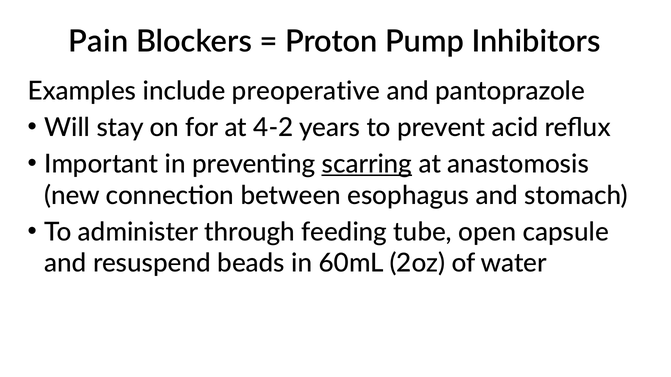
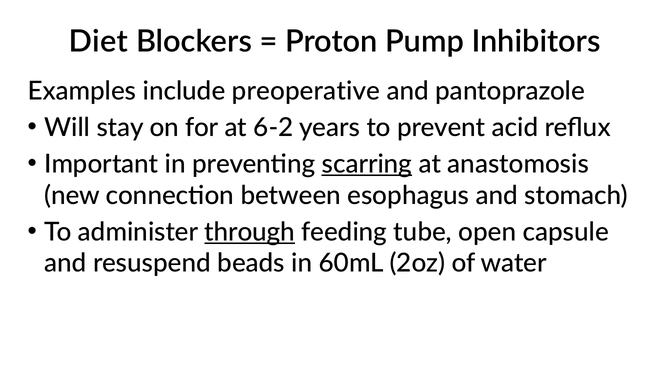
Pain: Pain -> Diet
4-2: 4-2 -> 6-2
through underline: none -> present
